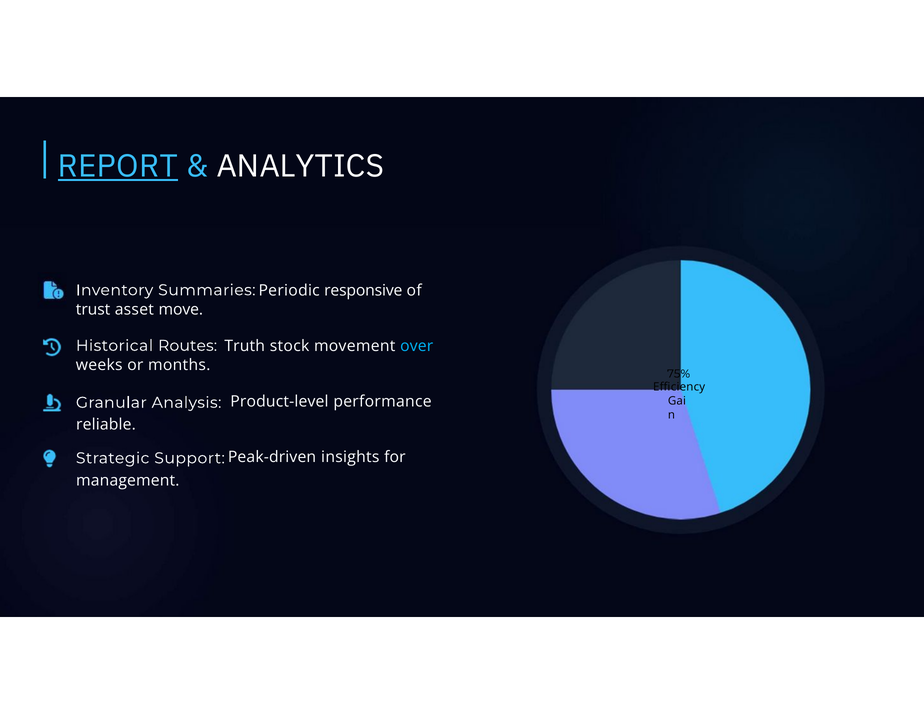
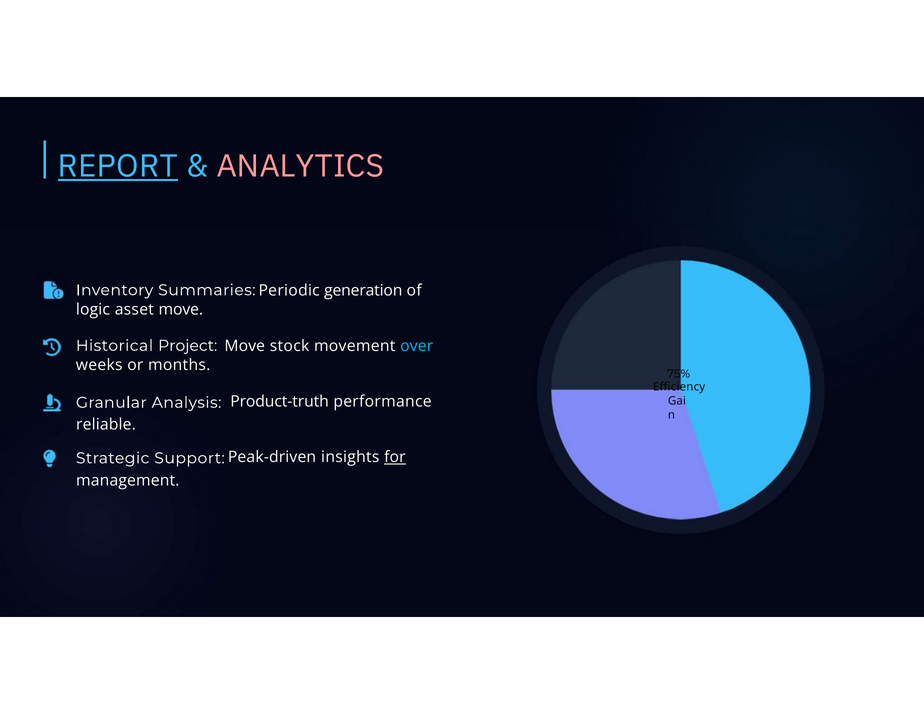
ANALYTICS colour: white -> pink
responsive: responsive -> generation
trust: trust -> logic
Truth at (245, 346): Truth -> Move
Routes: Routes -> Project
Product-level: Product-level -> Product-truth
for underline: none -> present
